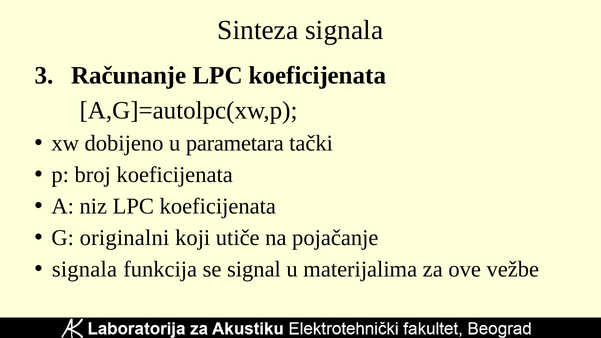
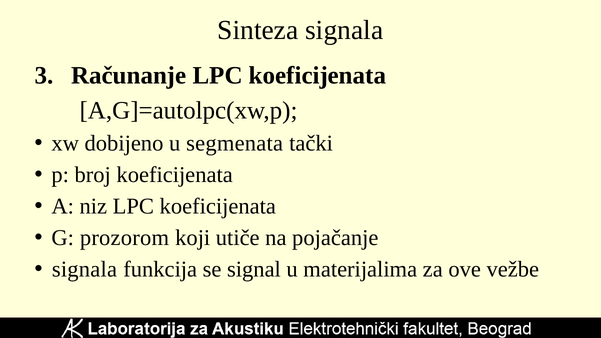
parametara: parametara -> segmenata
originalni: originalni -> prozorom
